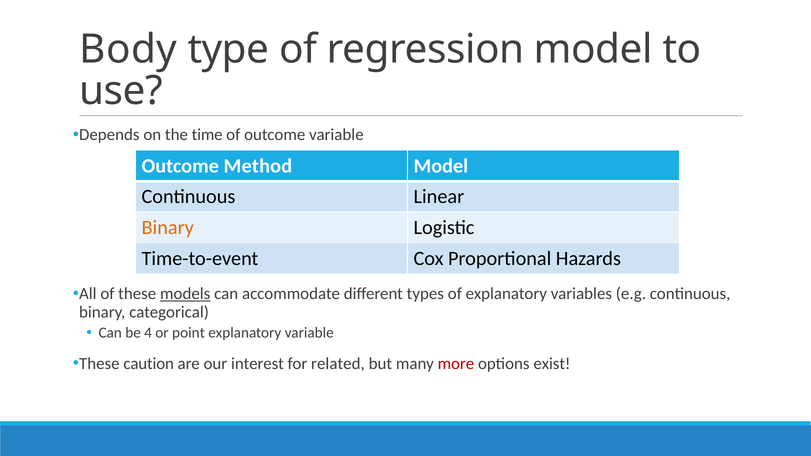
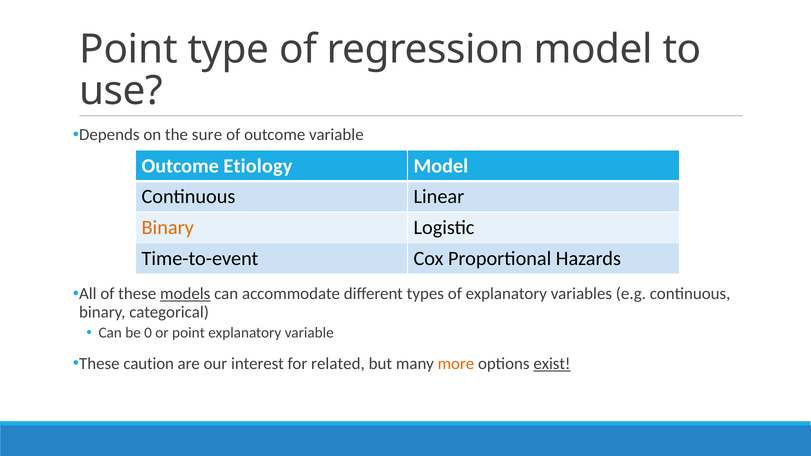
Body at (128, 50): Body -> Point
time: time -> sure
Method: Method -> Etiology
4: 4 -> 0
more colour: red -> orange
exist underline: none -> present
